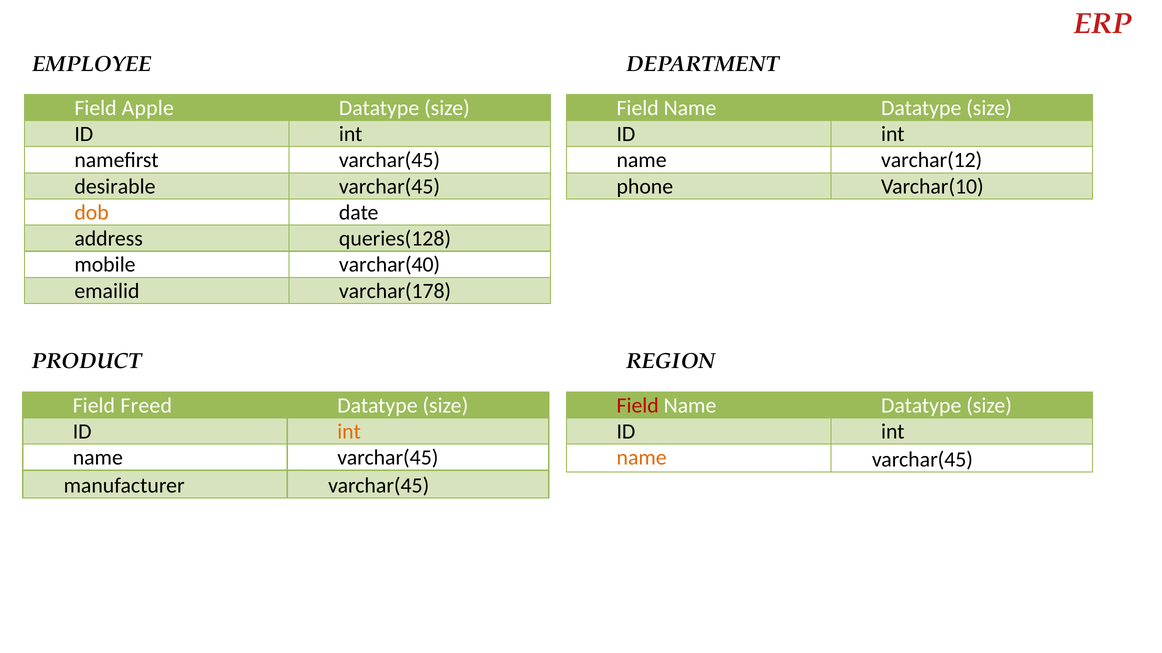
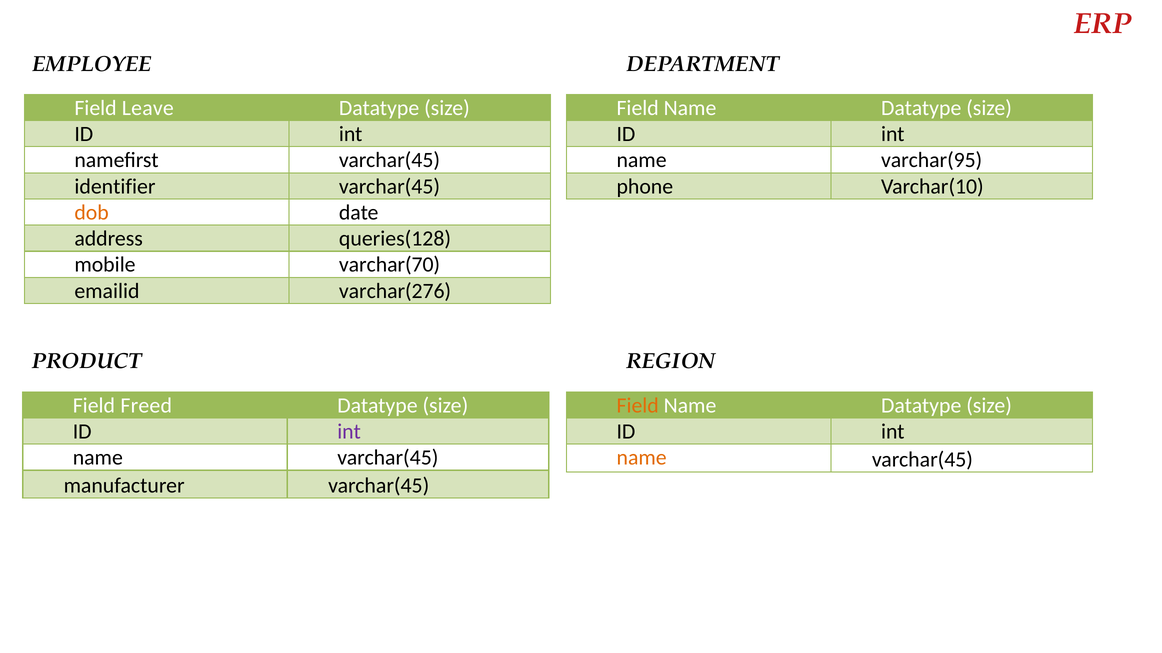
Apple: Apple -> Leave
varchar(12: varchar(12 -> varchar(95
desirable: desirable -> identifier
varchar(40: varchar(40 -> varchar(70
varchar(178: varchar(178 -> varchar(276
Field at (638, 406) colour: red -> orange
int at (349, 432) colour: orange -> purple
